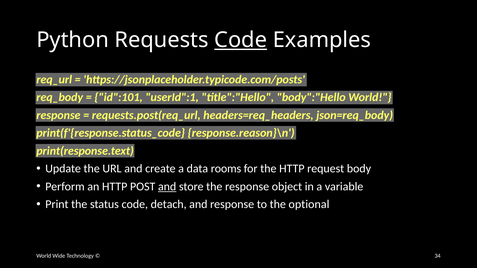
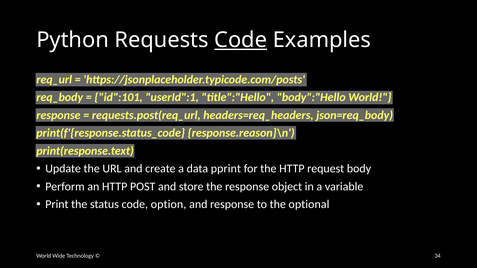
rooms: rooms -> pprint
and at (167, 187) underline: present -> none
detach: detach -> option
